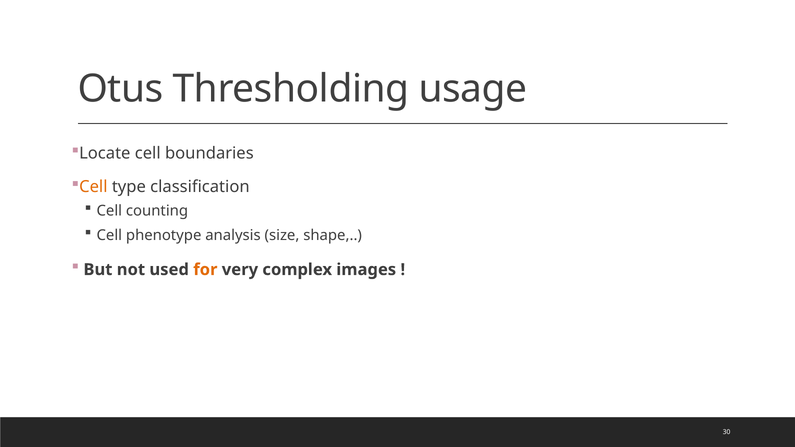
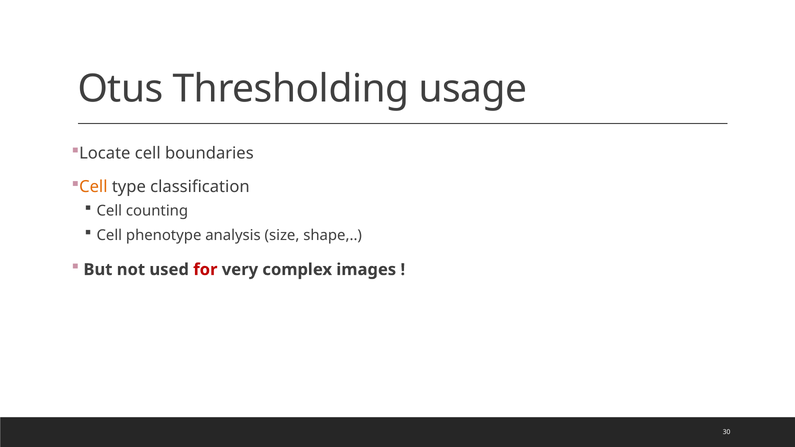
for colour: orange -> red
